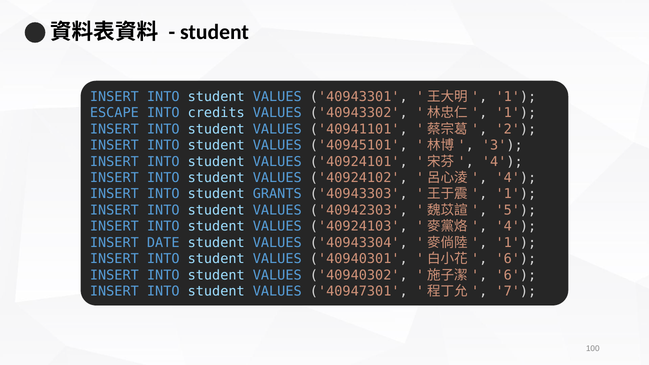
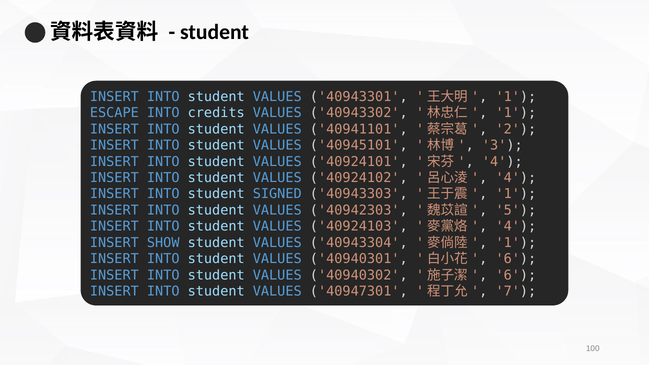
GRANTS: GRANTS -> SIGNED
DATE: DATE -> SHOW
